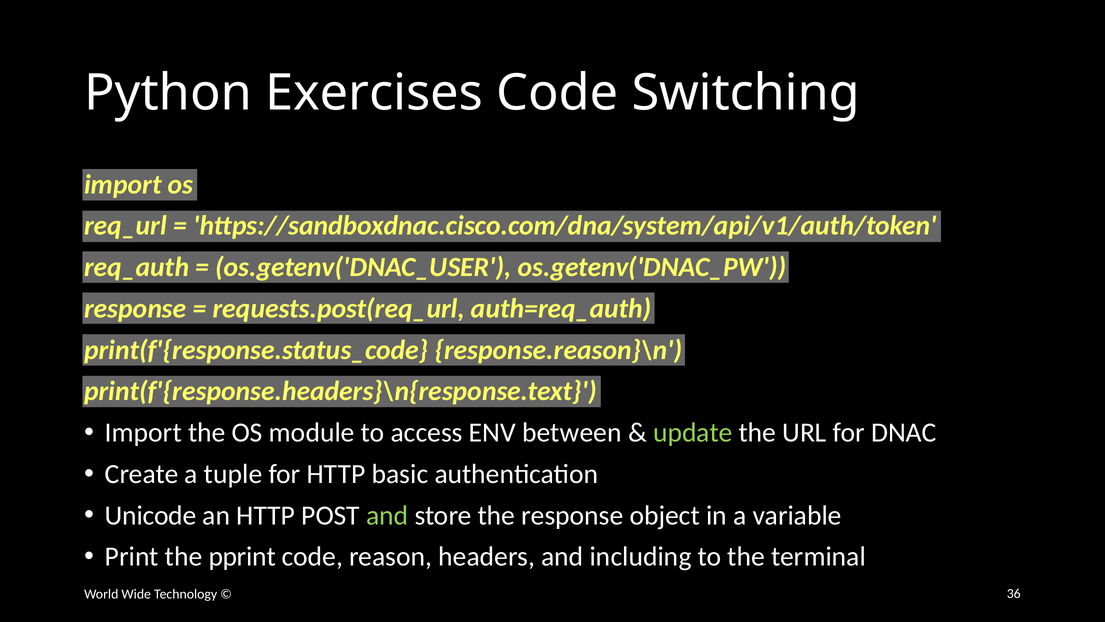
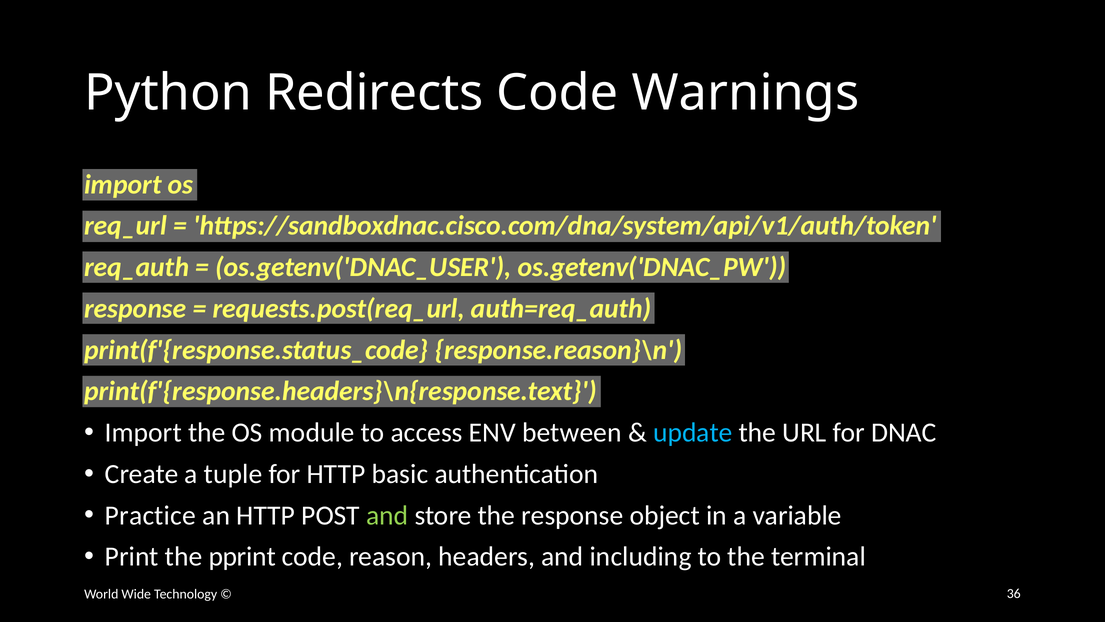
Exercises: Exercises -> Redirects
Switching: Switching -> Warnings
update colour: light green -> light blue
Unicode: Unicode -> Practice
